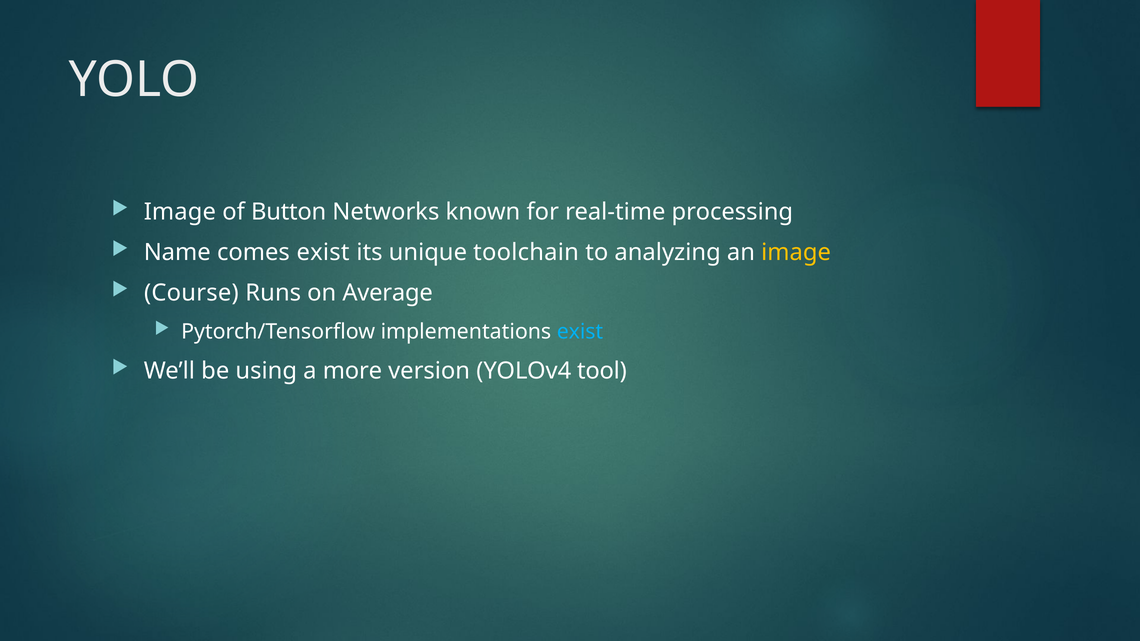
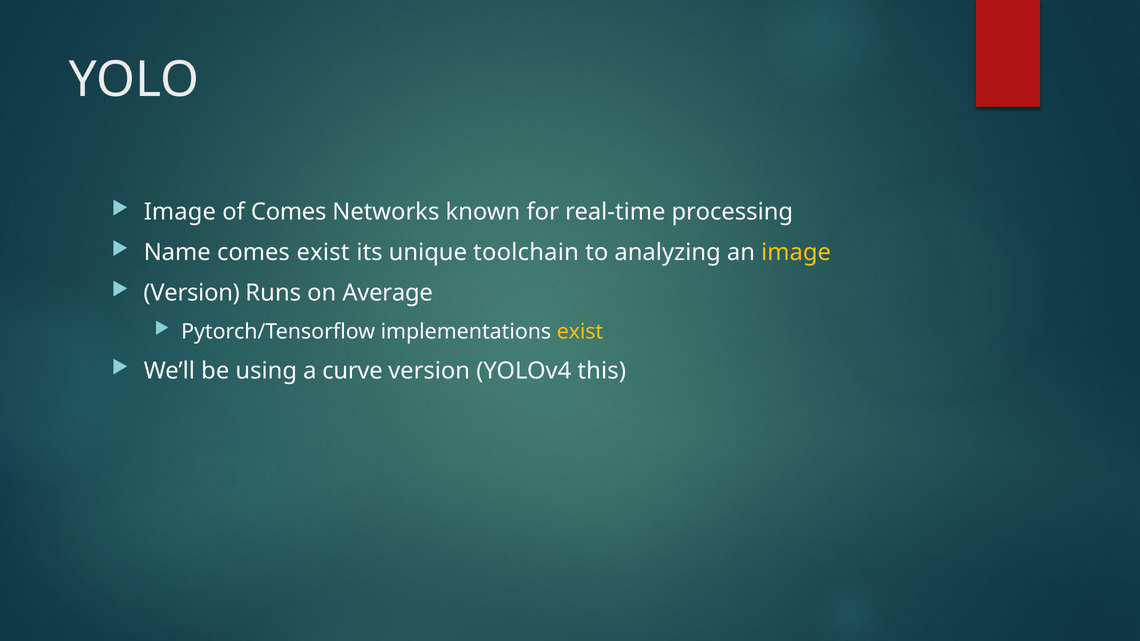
of Button: Button -> Comes
Course at (191, 293): Course -> Version
exist at (580, 332) colour: light blue -> yellow
more: more -> curve
tool: tool -> this
